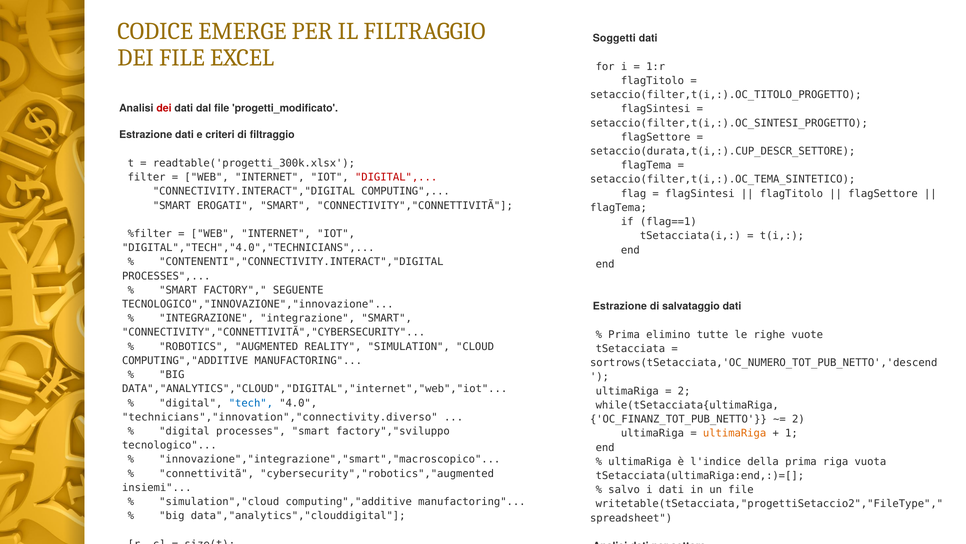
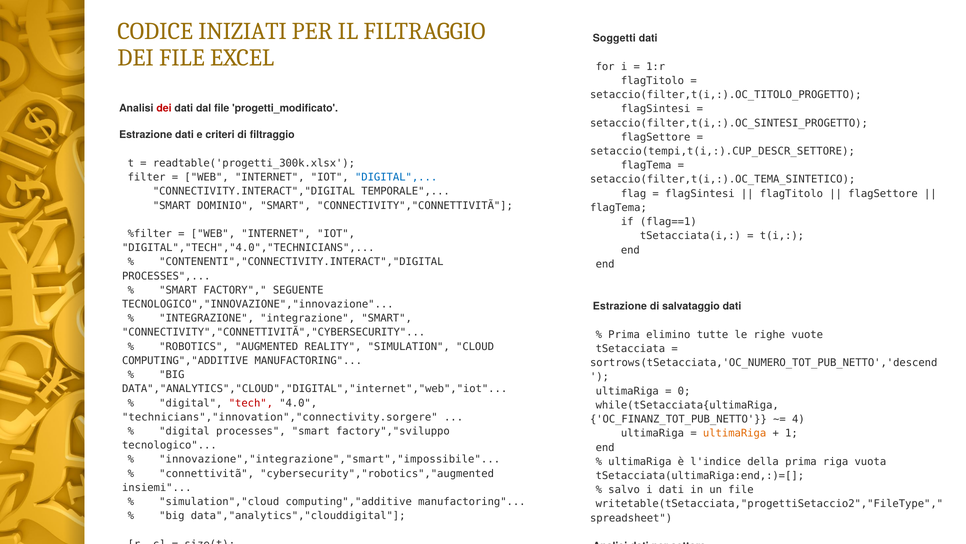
EMERGE: EMERGE -> INIZIATI
setaccio(durata,t(i,:).CUP_DESCR_SETTORE: setaccio(durata,t(i,:).CUP_DESCR_SETTORE -> setaccio(tempi,t(i,:).CUP_DESCR_SETTORE
DIGITAL at (396, 177) colour: red -> blue
COMPUTING: COMPUTING -> TEMPORALE
EROGATI: EROGATI -> DOMINIO
2 at (684, 391): 2 -> 0
tech colour: blue -> red
technicians","innovation","connectivity.diverso: technicians","innovation","connectivity.diverso -> technicians","innovation","connectivity.sorgere
2 at (798, 419): 2 -> 4
innovazione","integrazione","smart","macroscopico: innovazione","integrazione","smart","macroscopico -> innovazione","integrazione","smart","impossibile
